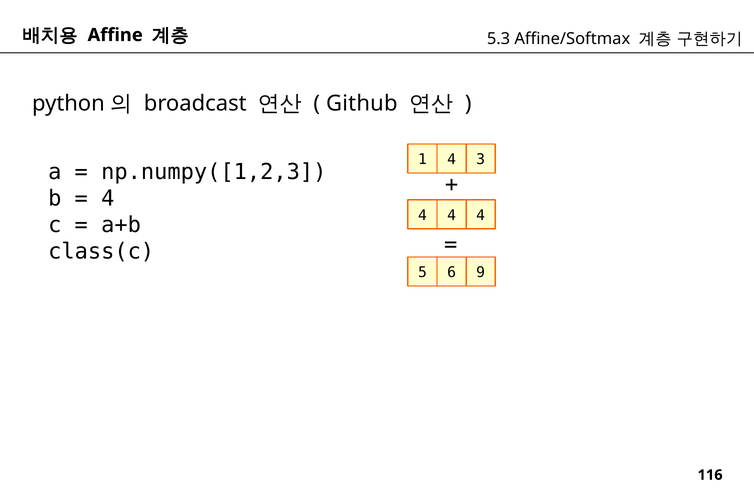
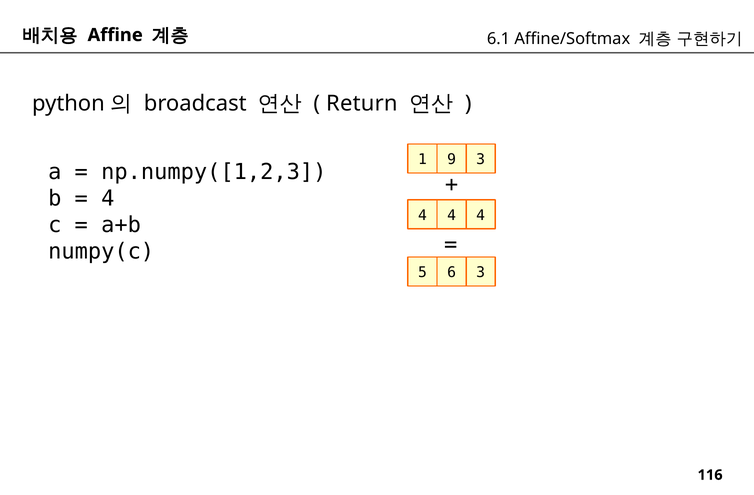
5.3: 5.3 -> 6.1
Github: Github -> Return
1 4: 4 -> 9
class(c: class(c -> numpy(c
6 9: 9 -> 3
